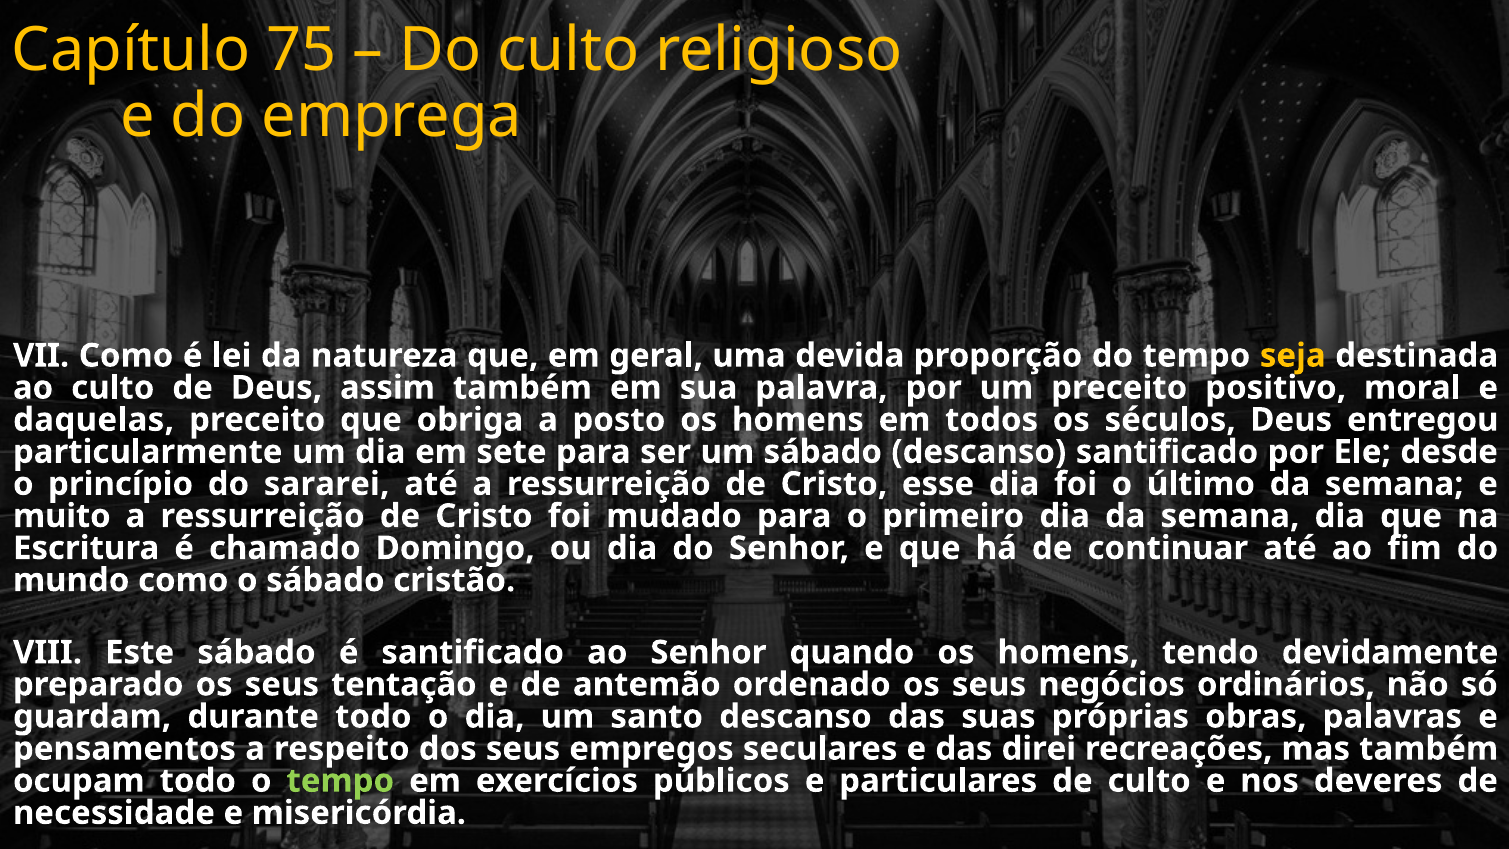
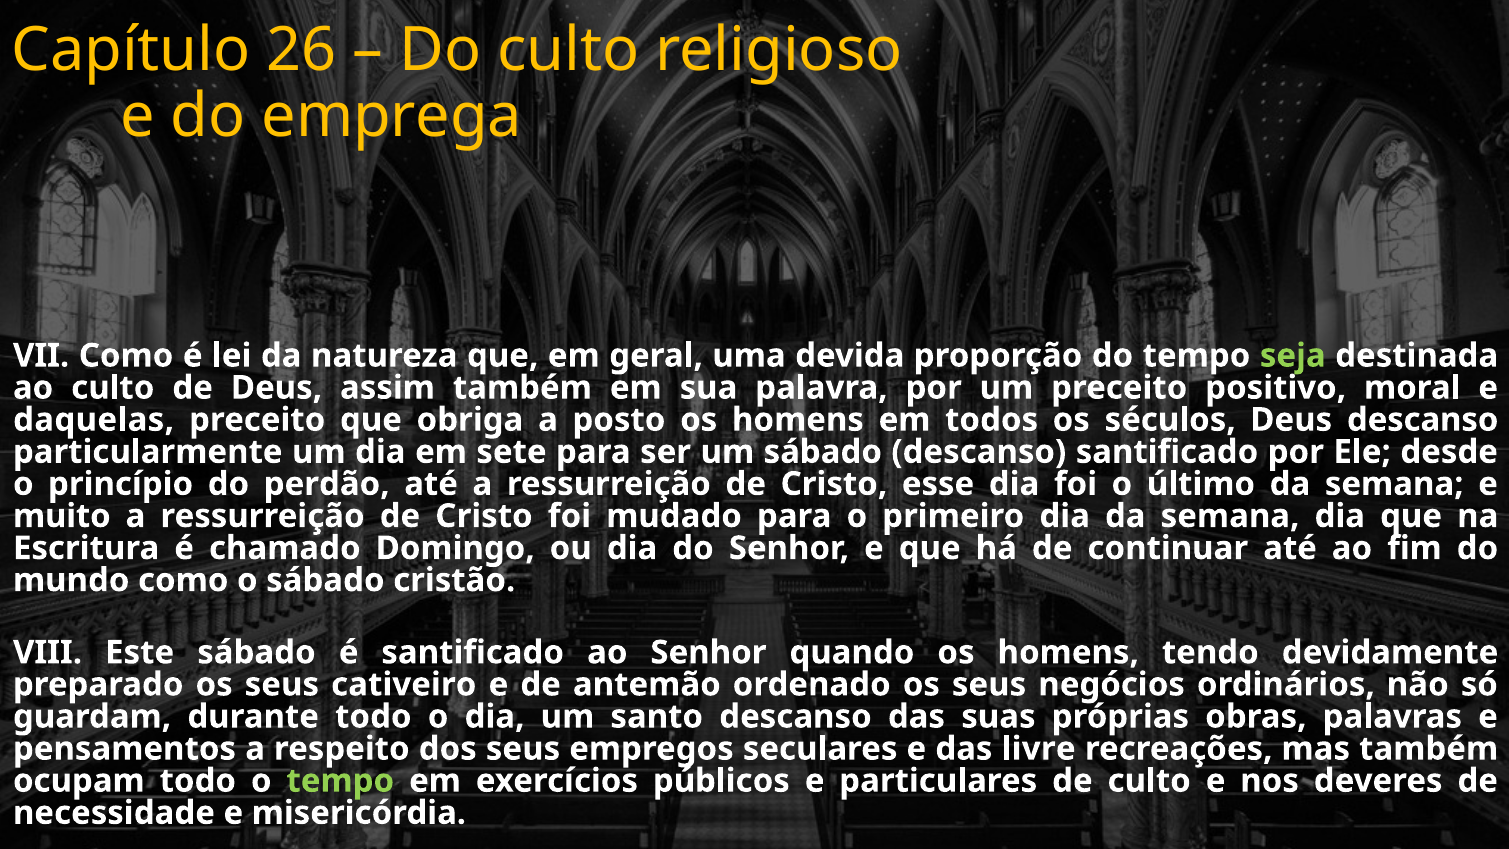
75: 75 -> 26
seja colour: yellow -> light green
Deus entregou: entregou -> descanso
sararei: sararei -> perdão
tentação: tentação -> cativeiro
direi: direi -> livre
